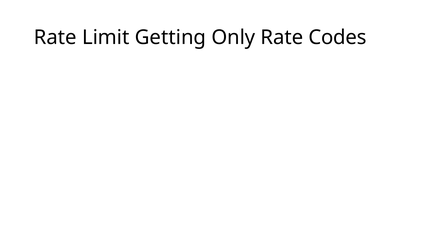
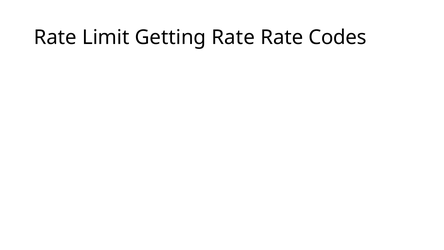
Getting Only: Only -> Rate
